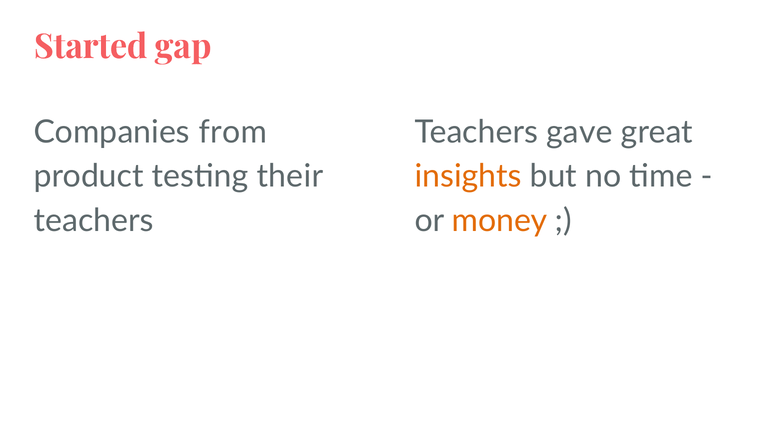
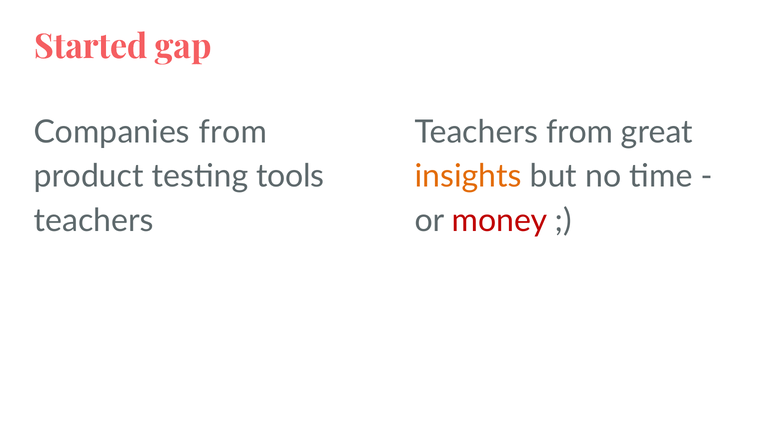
Teachers gave: gave -> from
their: their -> tools
money colour: orange -> red
